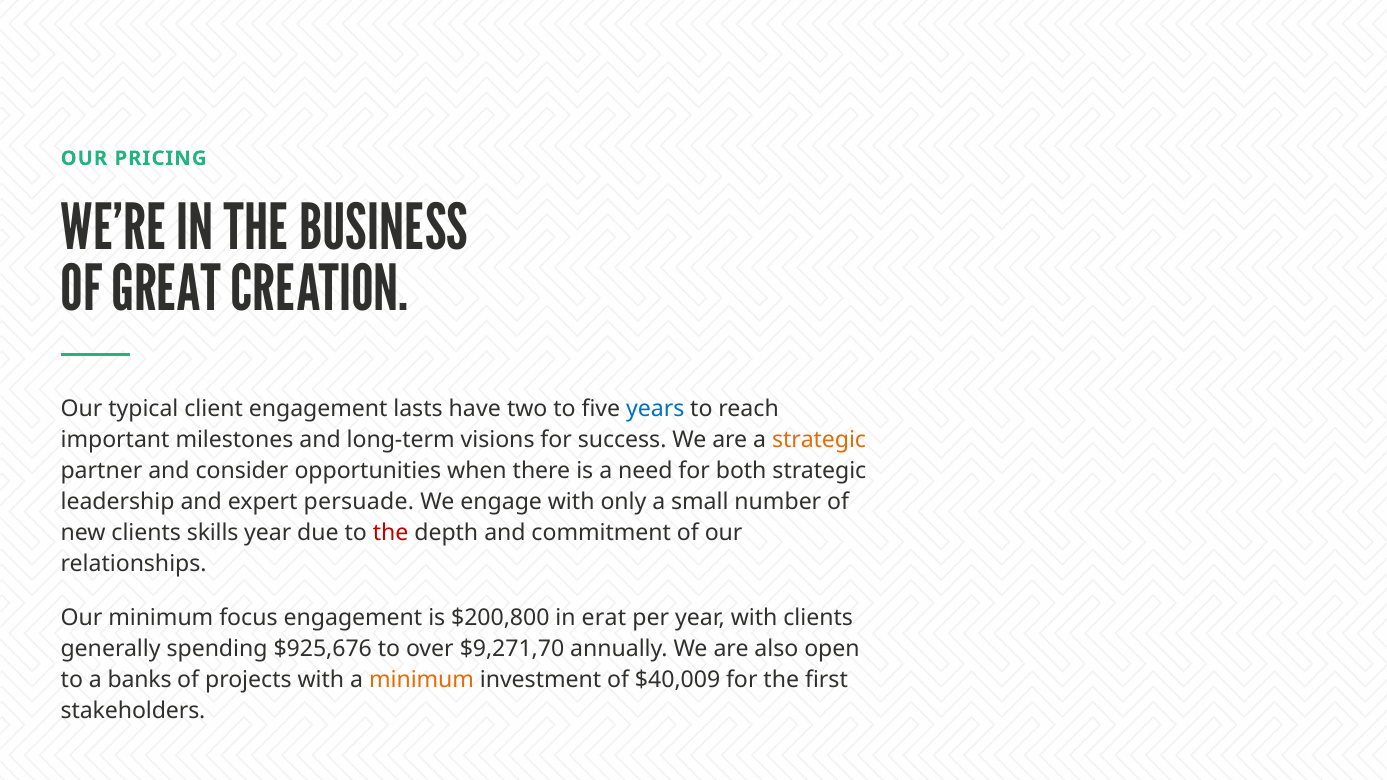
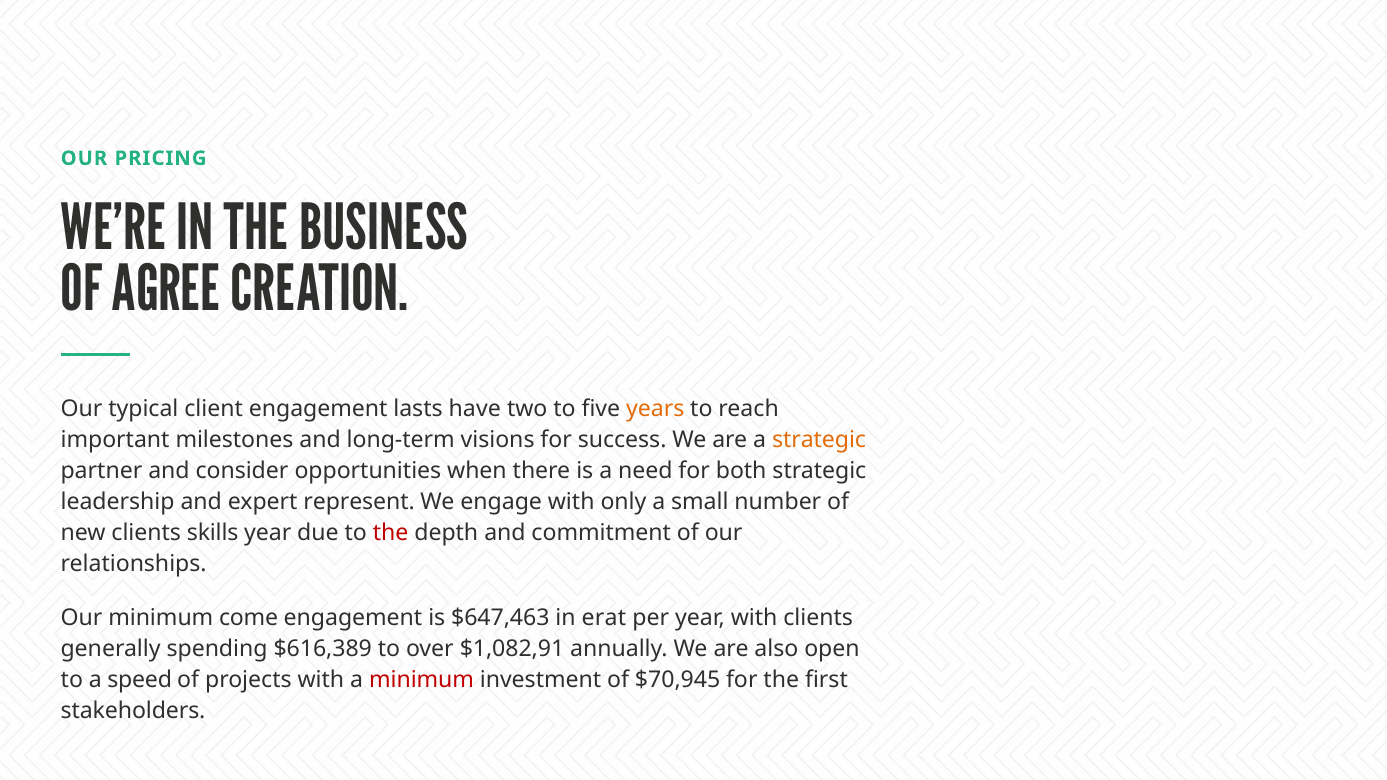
GREAT: GREAT -> AGREE
years colour: blue -> orange
persuade: persuade -> represent
focus: focus -> come
$200,800: $200,800 -> $647,463
$925,676: $925,676 -> $616,389
$9,271,70: $9,271,70 -> $1,082,91
banks: banks -> speed
minimum at (422, 680) colour: orange -> red
$40,009: $40,009 -> $70,945
